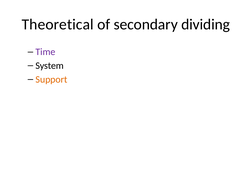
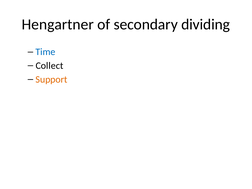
Theoretical: Theoretical -> Hengartner
Time colour: purple -> blue
System: System -> Collect
